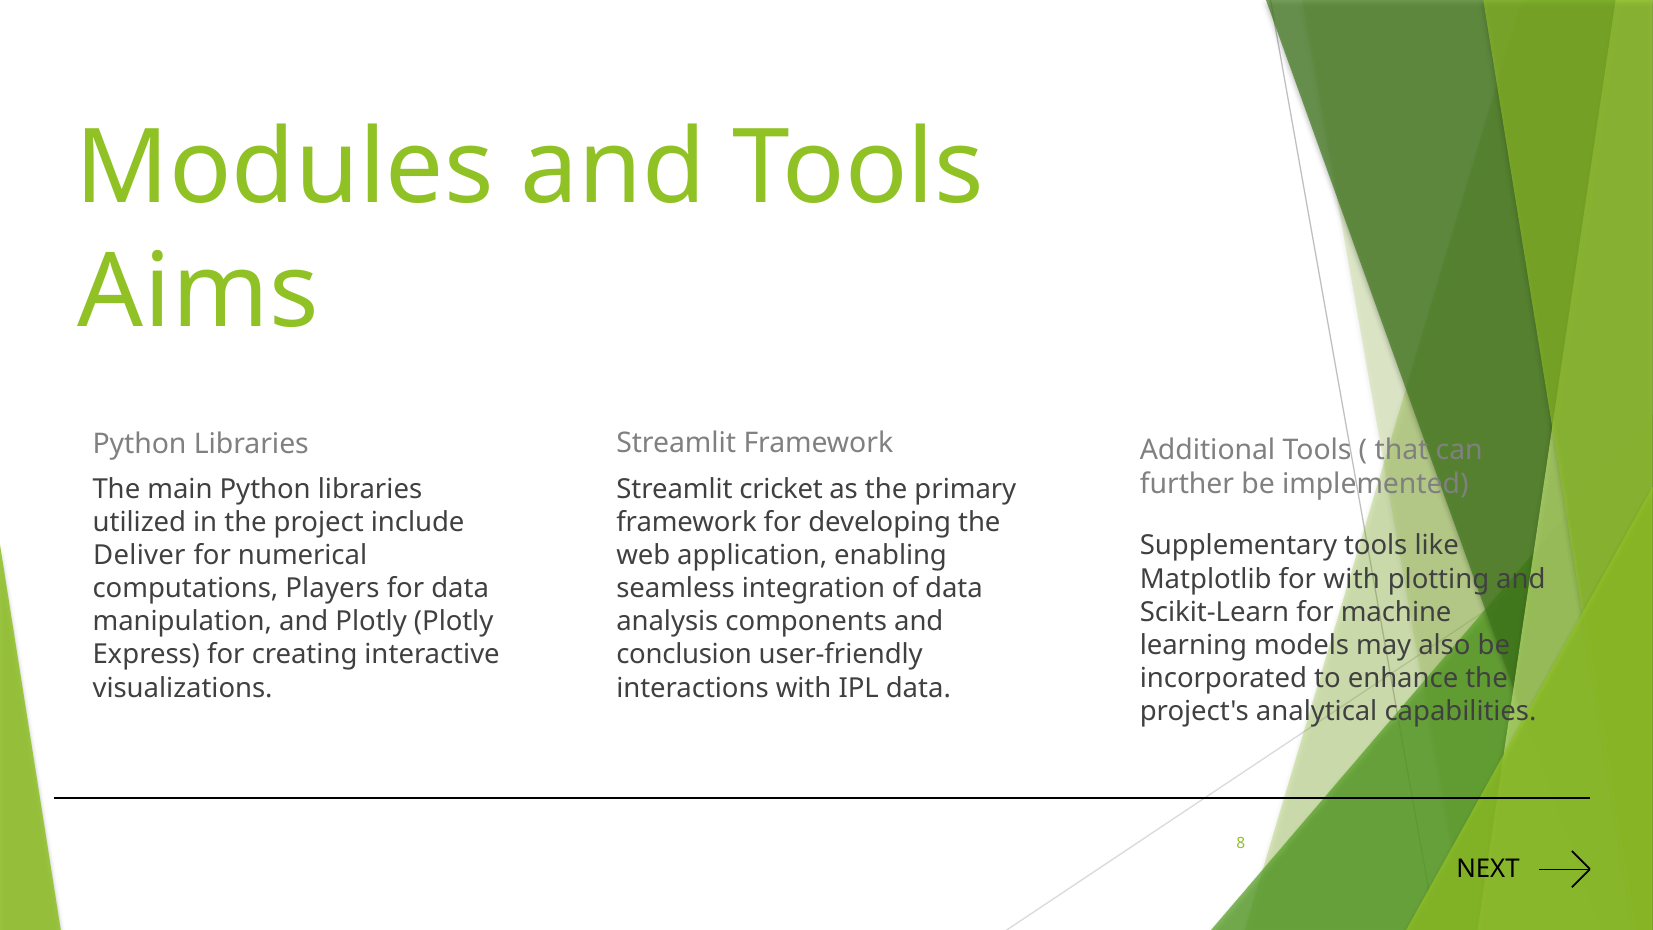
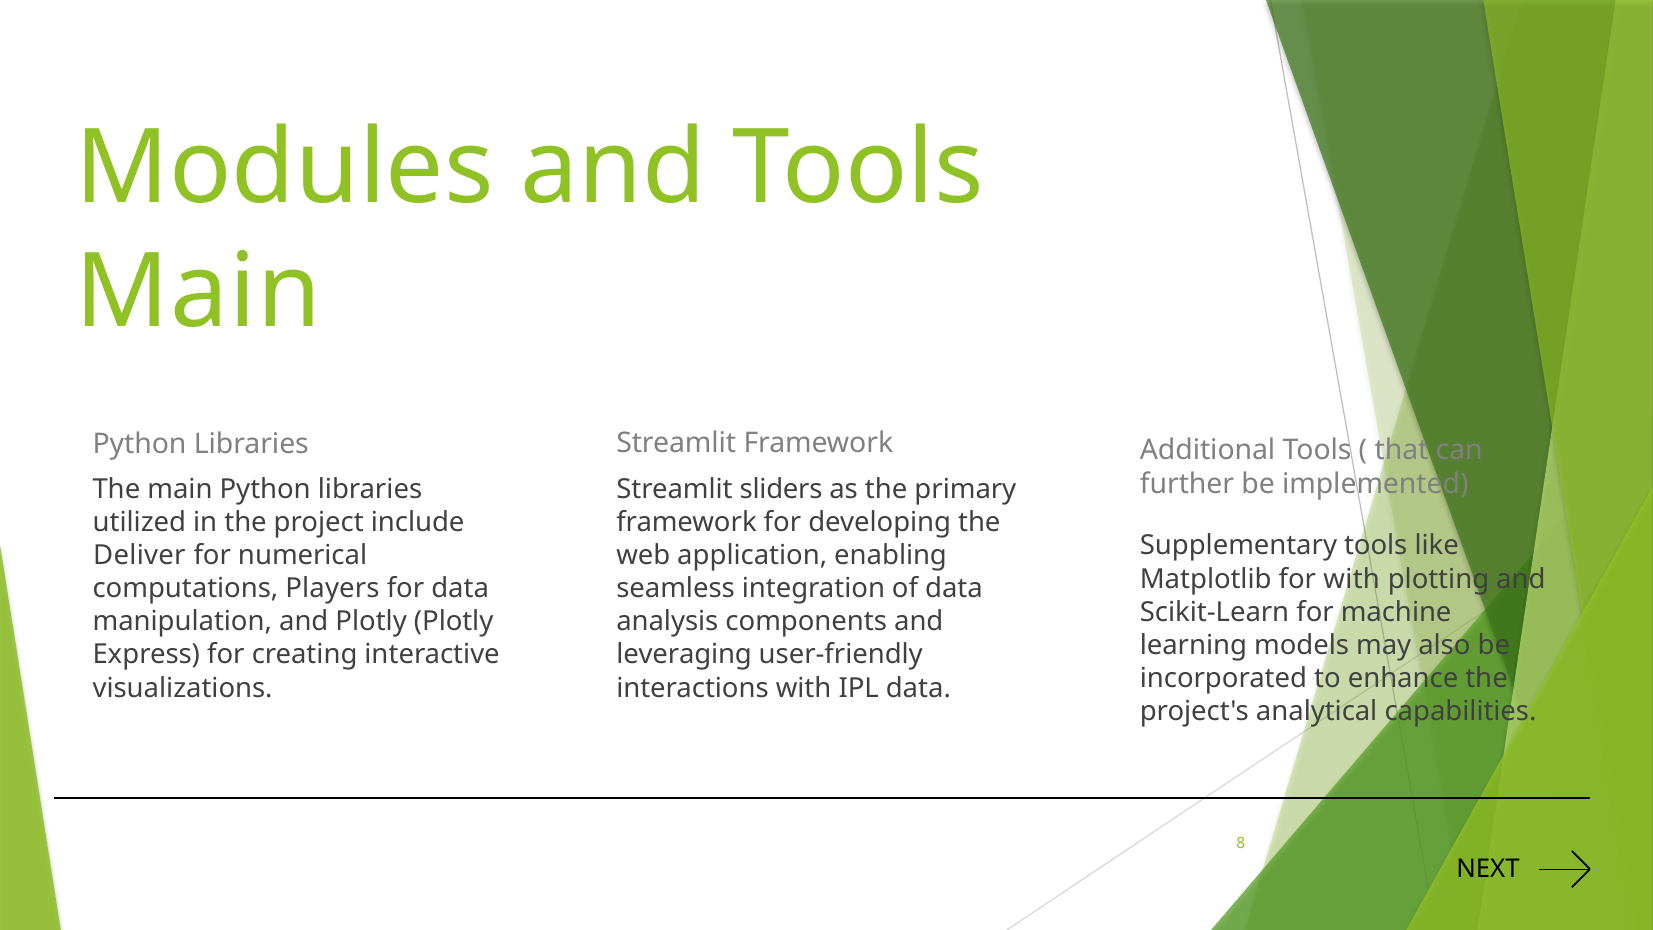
Aims at (199, 292): Aims -> Main
cricket: cricket -> sliders
conclusion: conclusion -> leveraging
